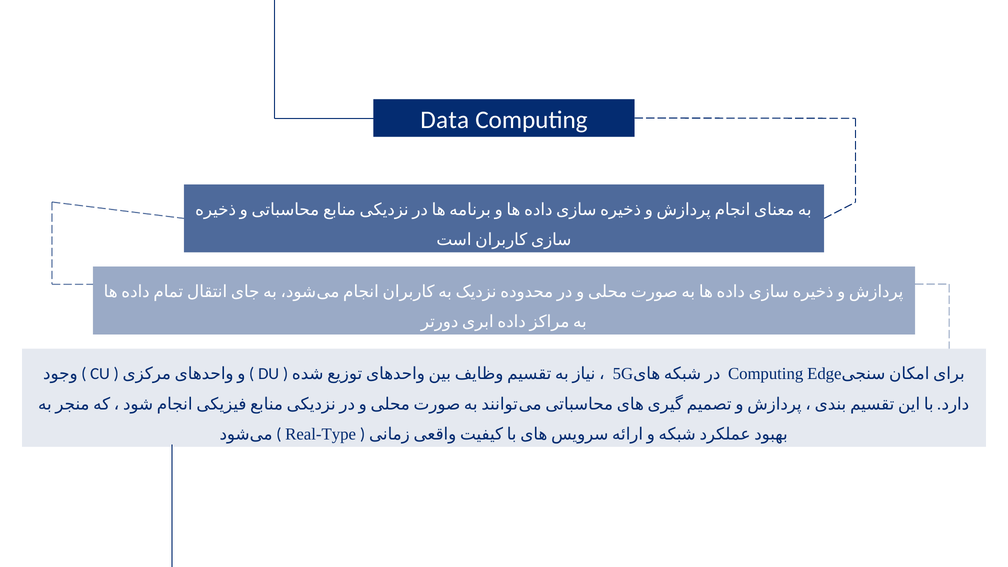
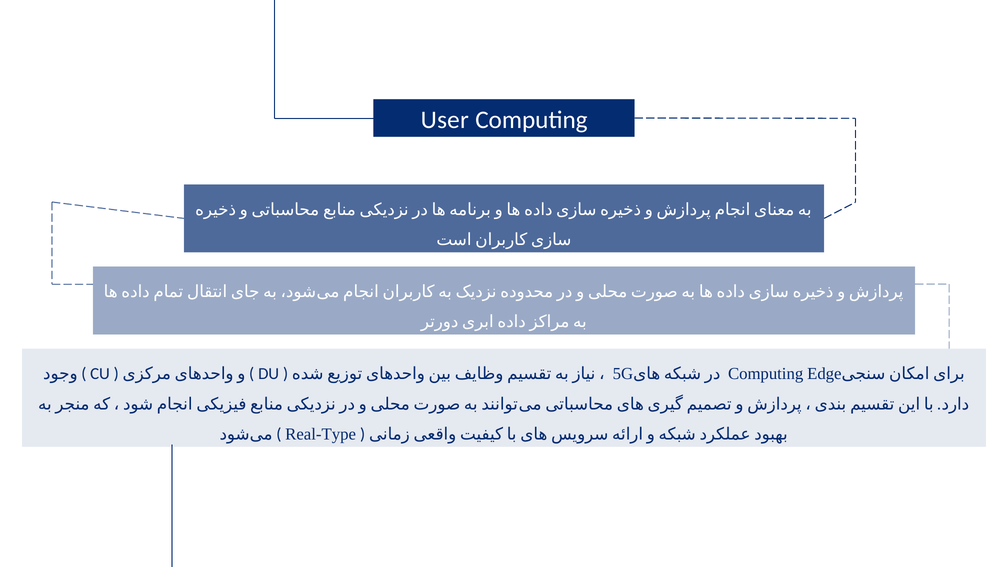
Data: Data -> User
